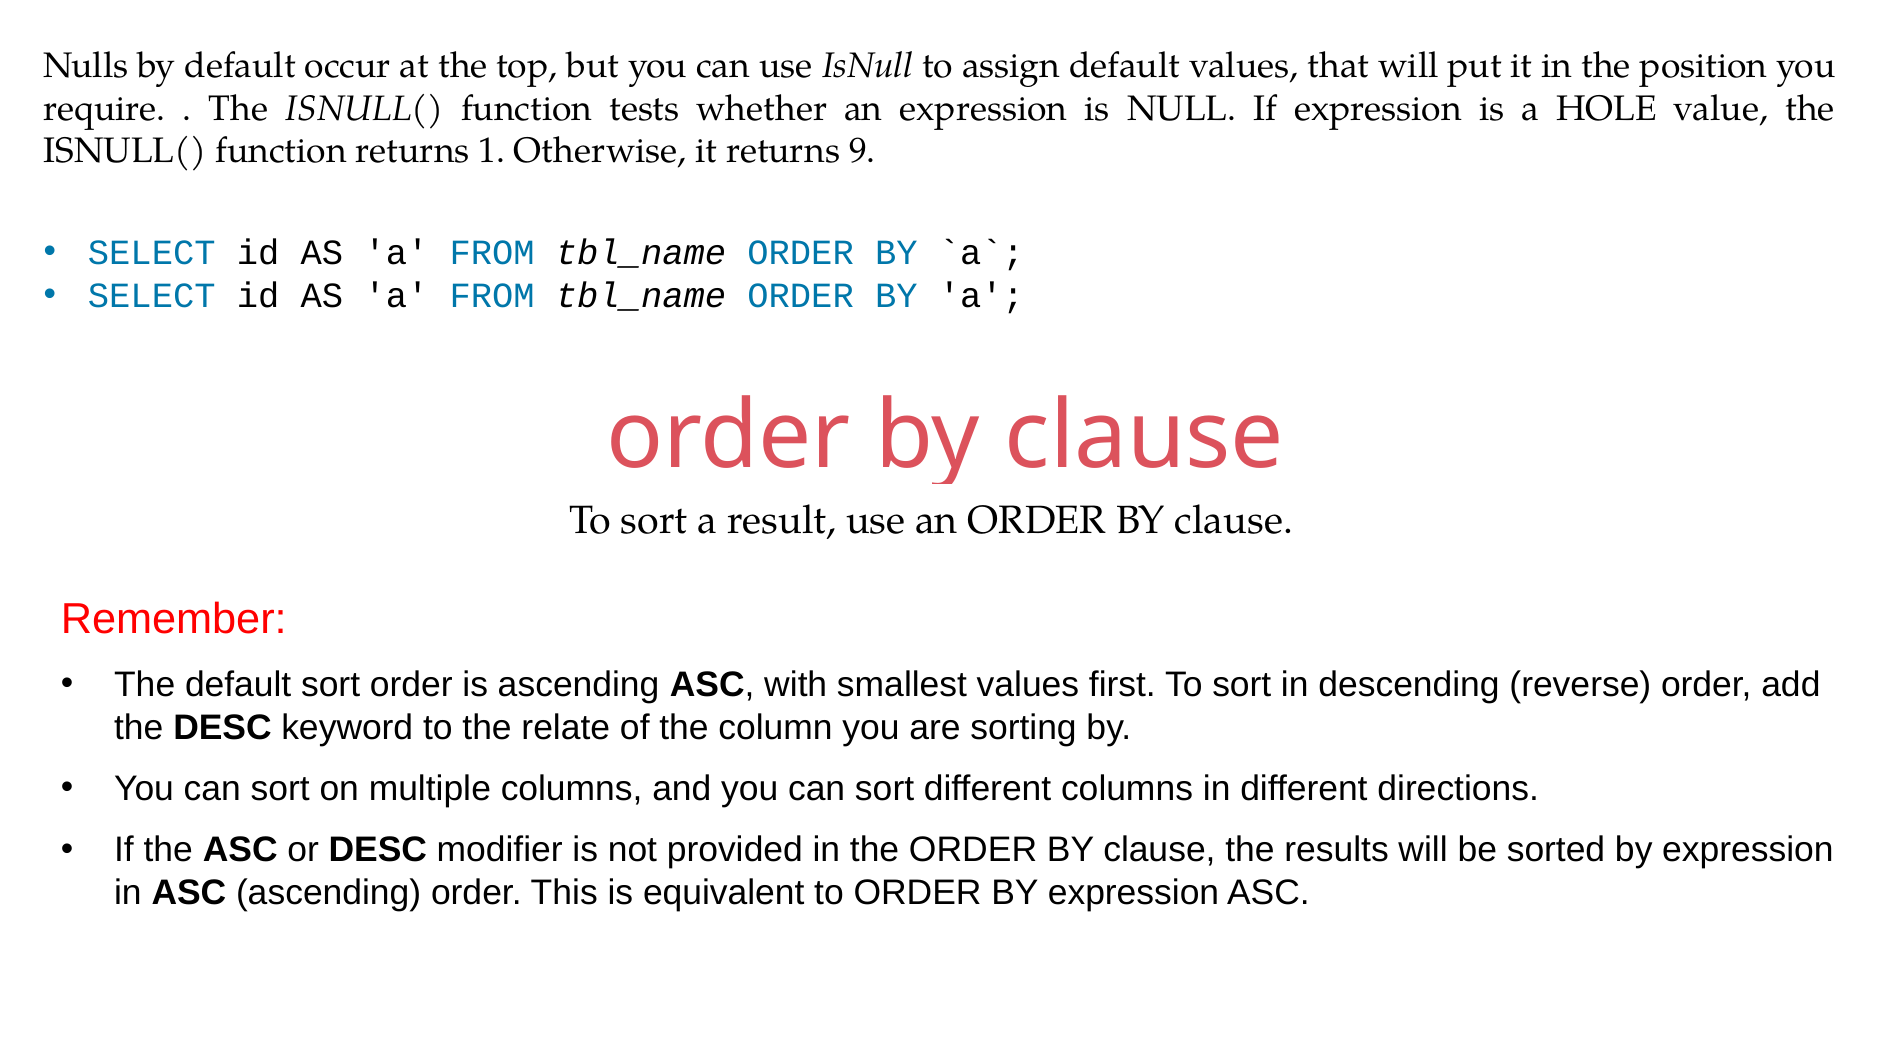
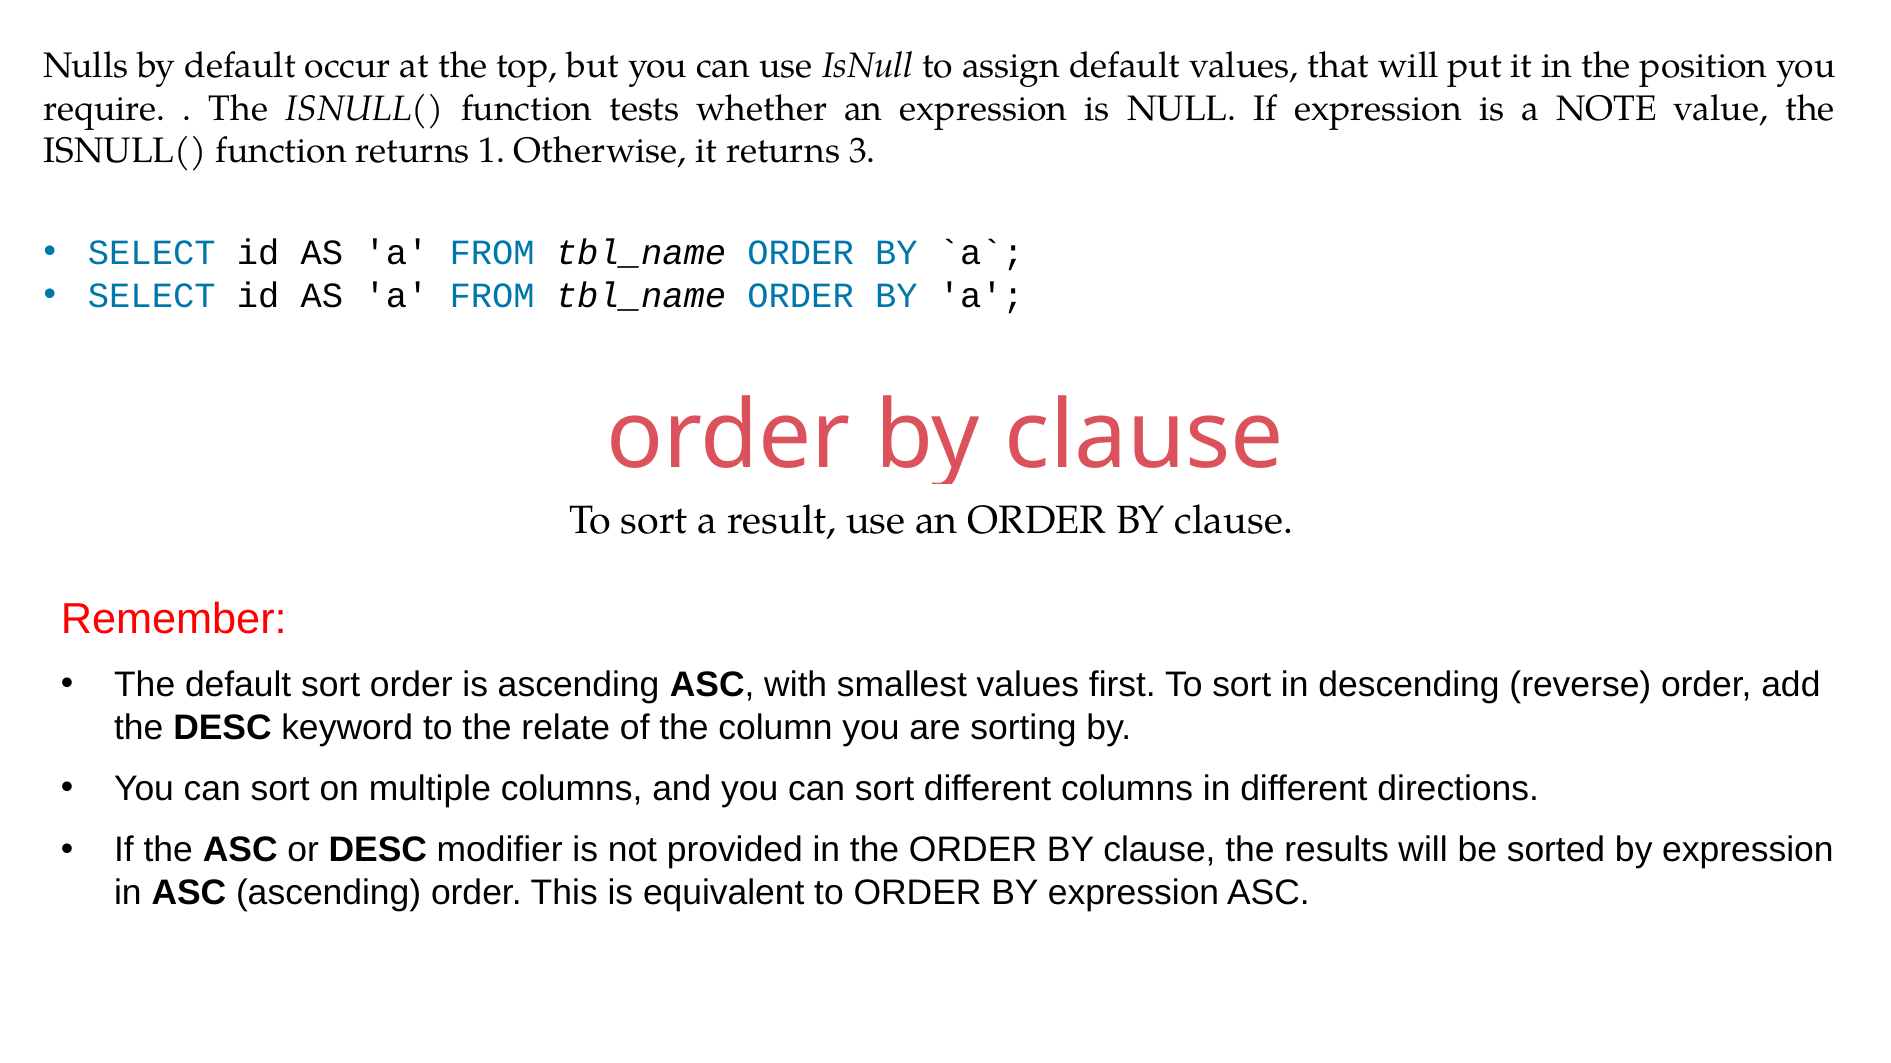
HOLE: HOLE -> NOTE
9: 9 -> 3
